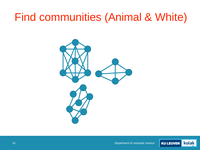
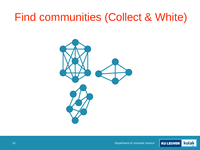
Animal: Animal -> Collect
